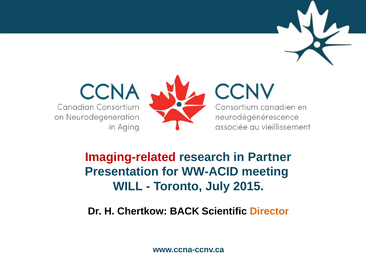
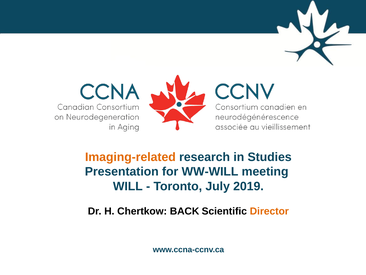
Imaging-related colour: red -> orange
Partner: Partner -> Studies
WW-ACID: WW-ACID -> WW-WILL
2015: 2015 -> 2019
